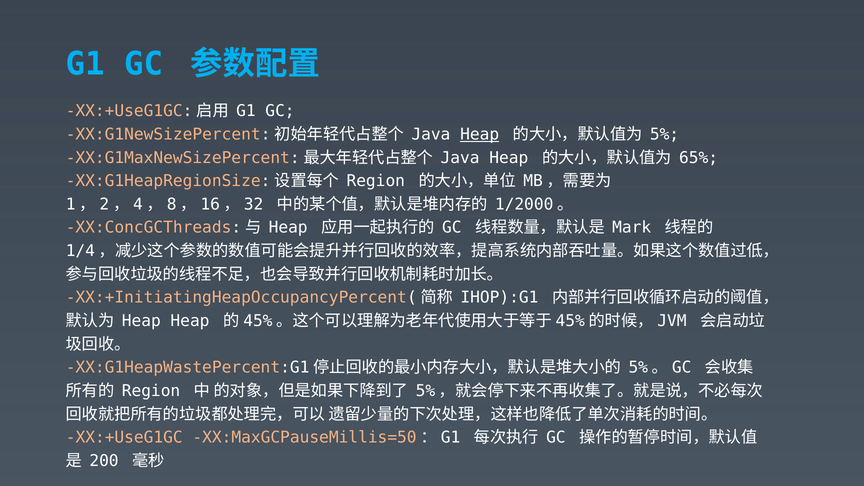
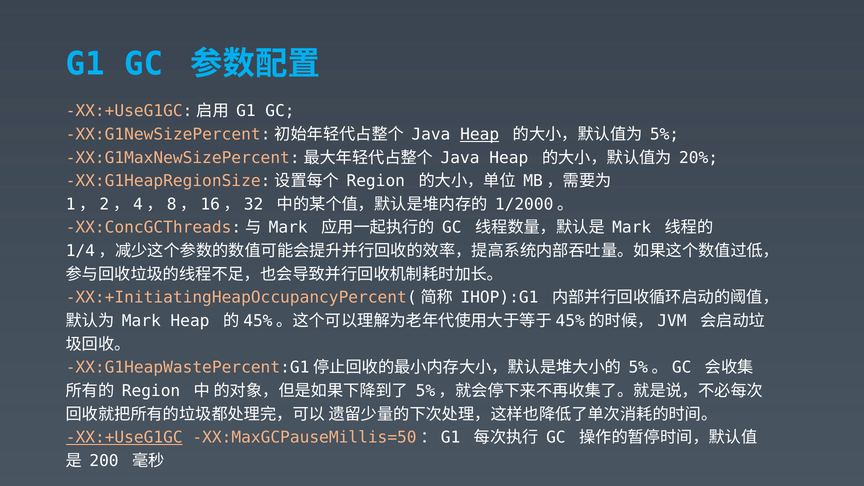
65%: 65% -> 20%
Heap at (288, 228): Heap -> Mark
Heap at (141, 321): Heap -> Mark
XX:+UseG1GC underline: none -> present
